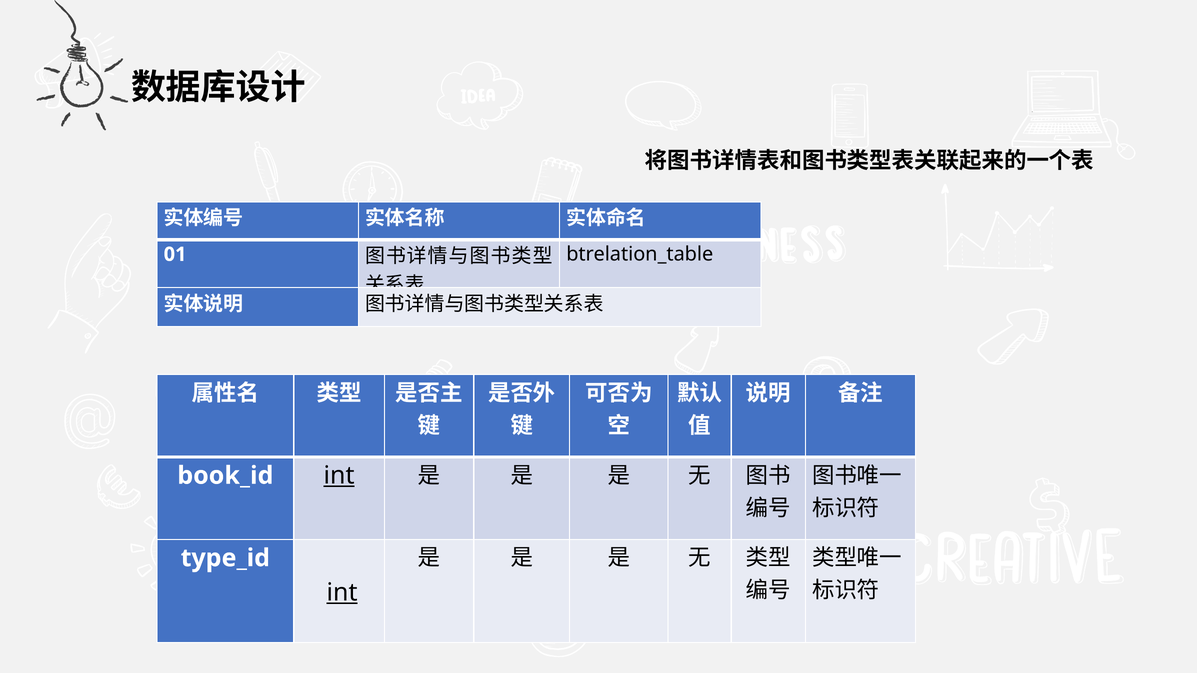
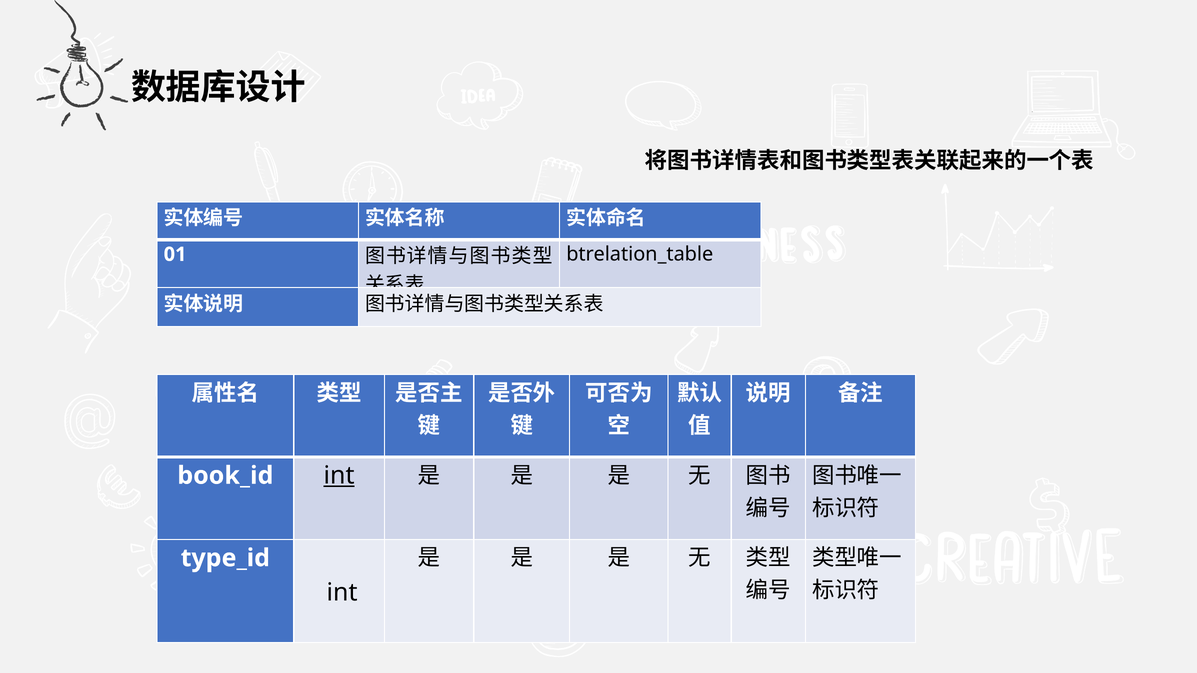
int at (342, 593) underline: present -> none
